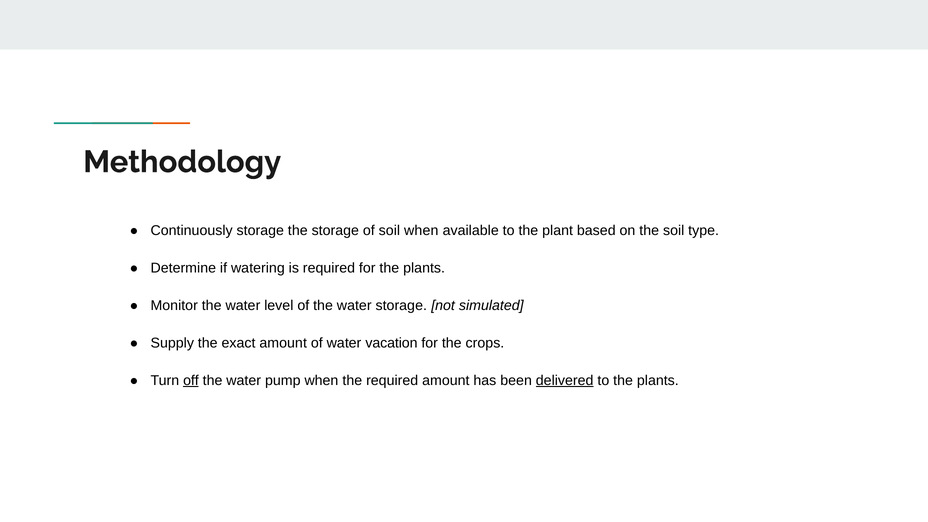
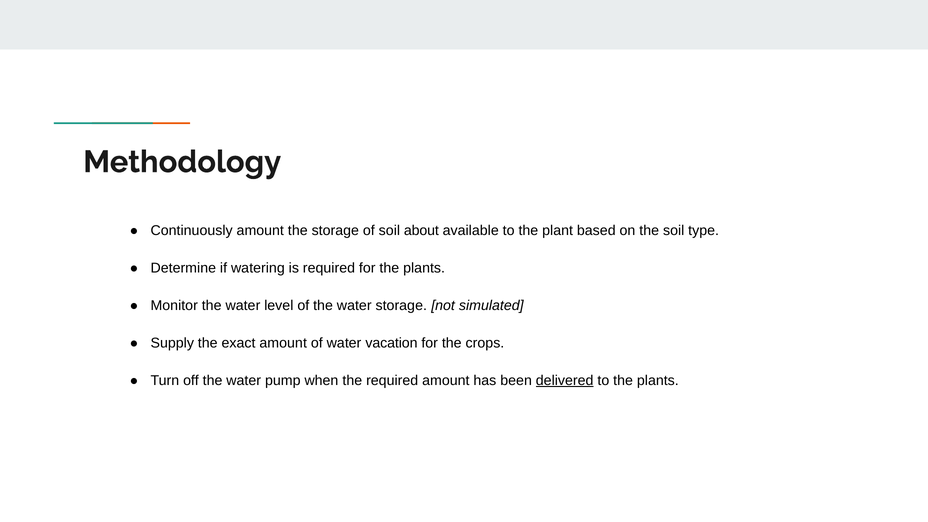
Continuously storage: storage -> amount
soil when: when -> about
off underline: present -> none
